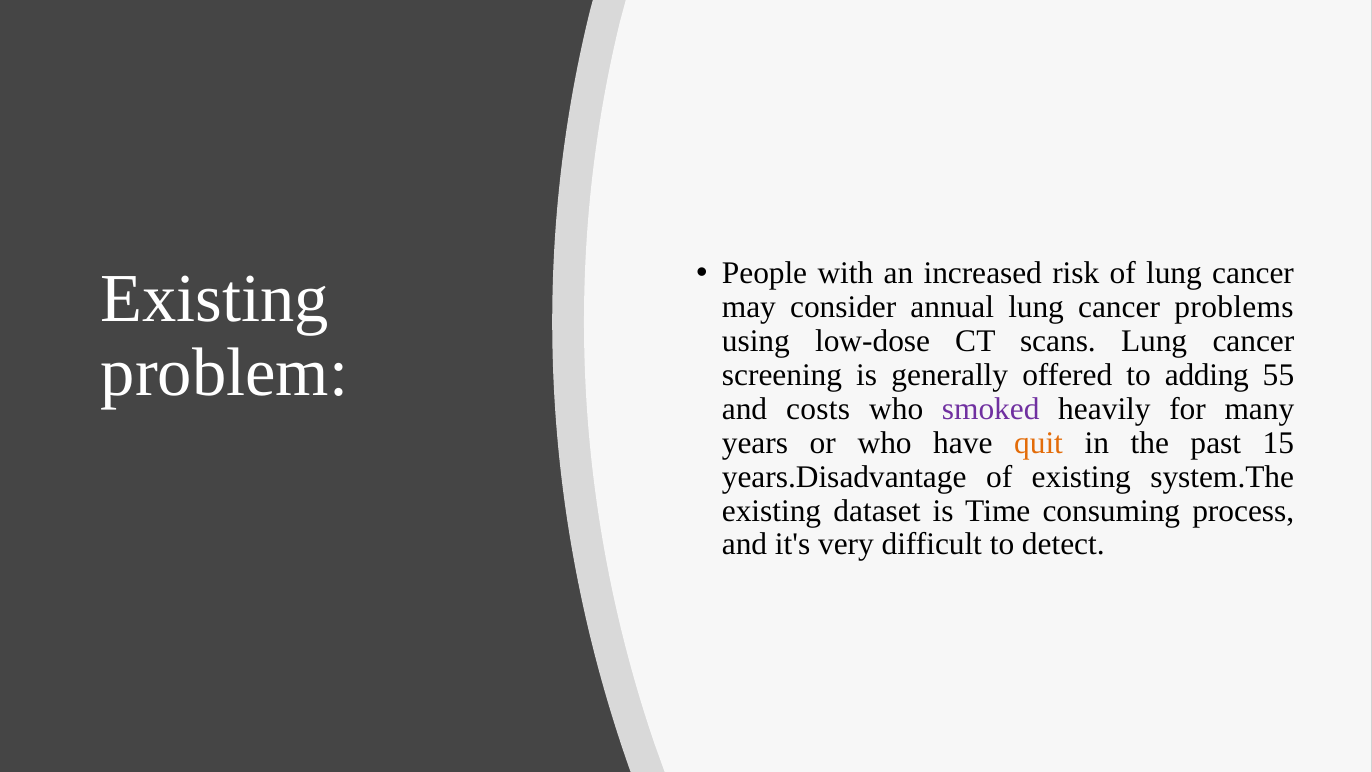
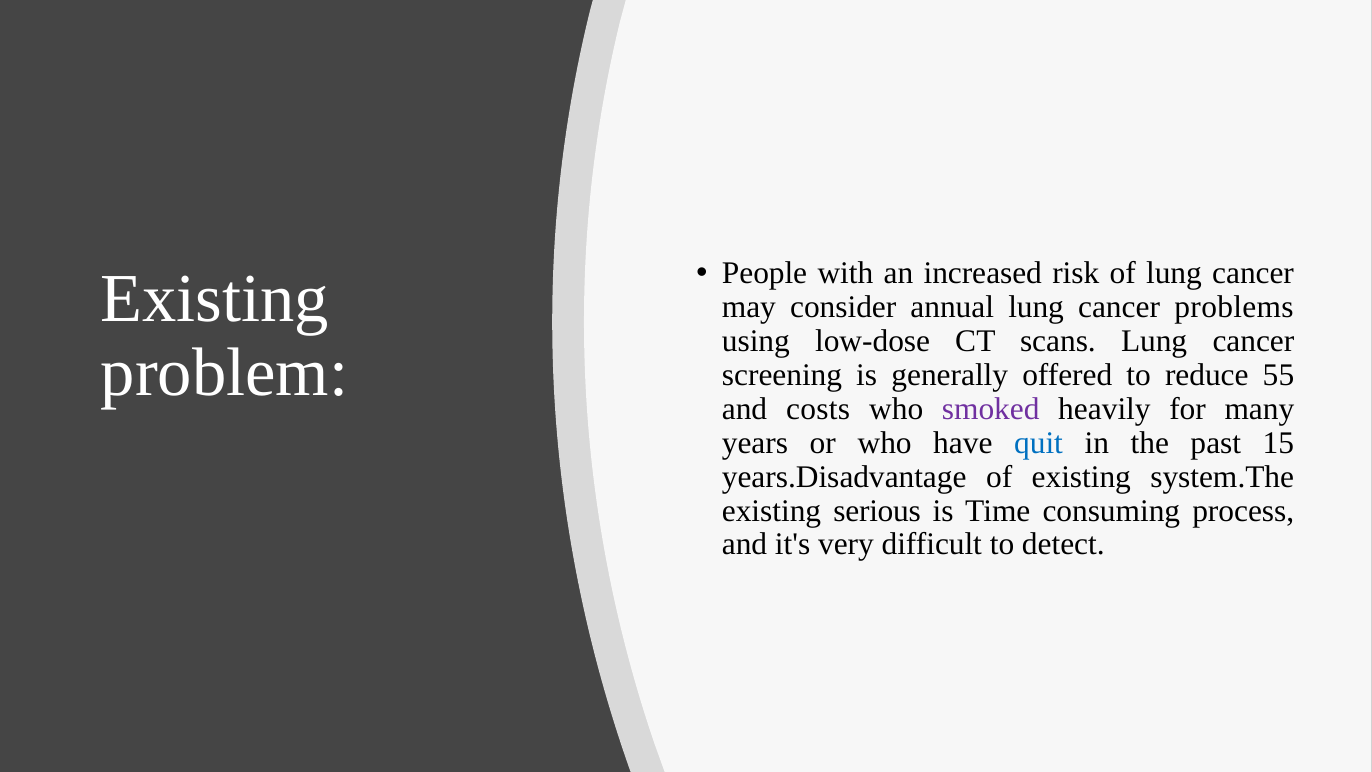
adding: adding -> reduce
quit colour: orange -> blue
dataset: dataset -> serious
